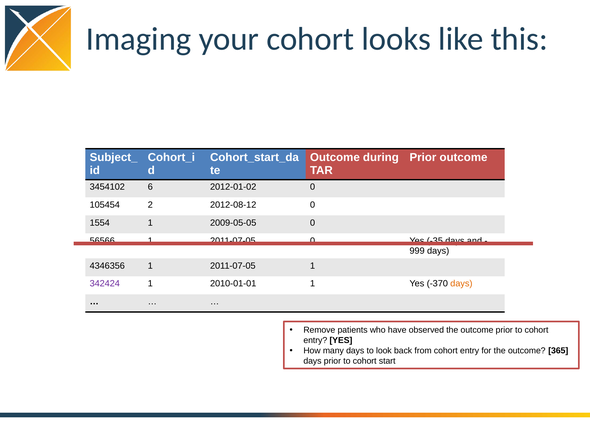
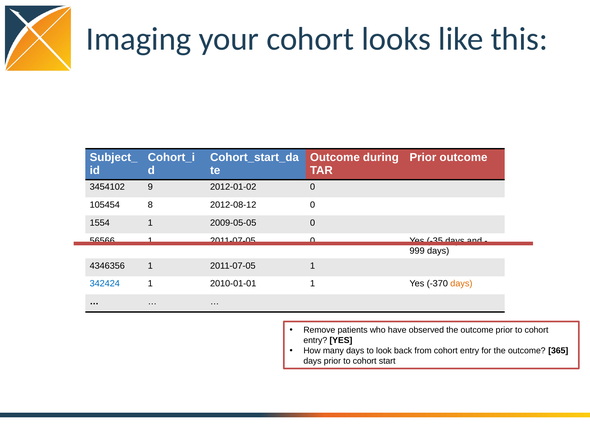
6: 6 -> 9
2: 2 -> 8
342424 colour: purple -> blue
